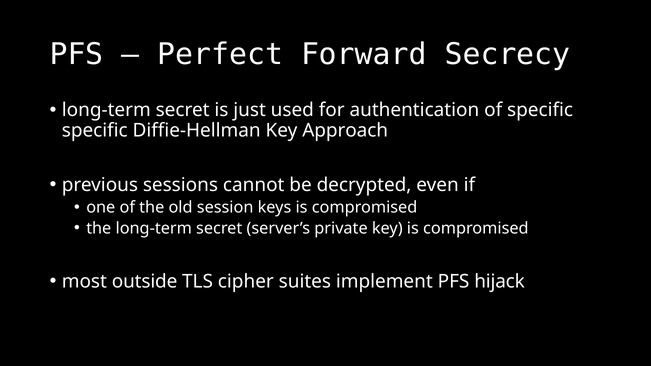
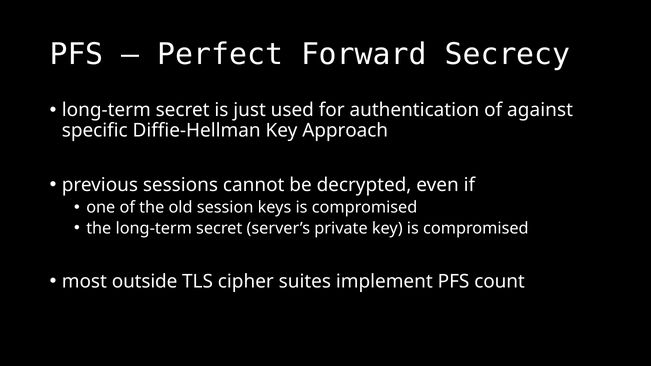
of specific: specific -> against
hijack: hijack -> count
